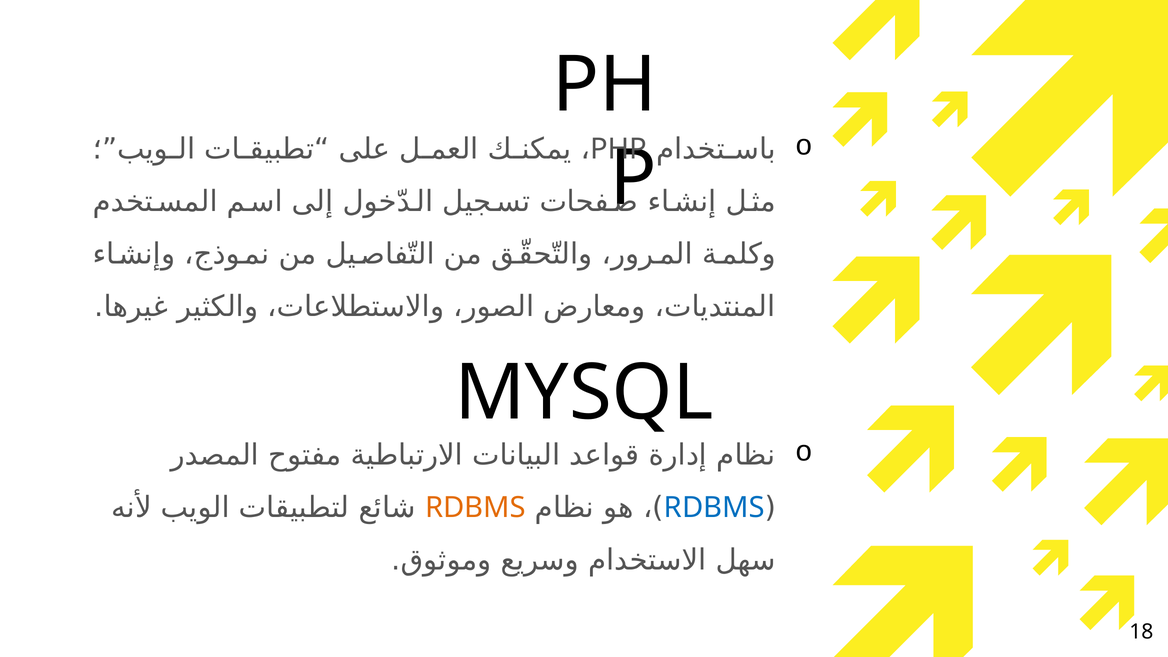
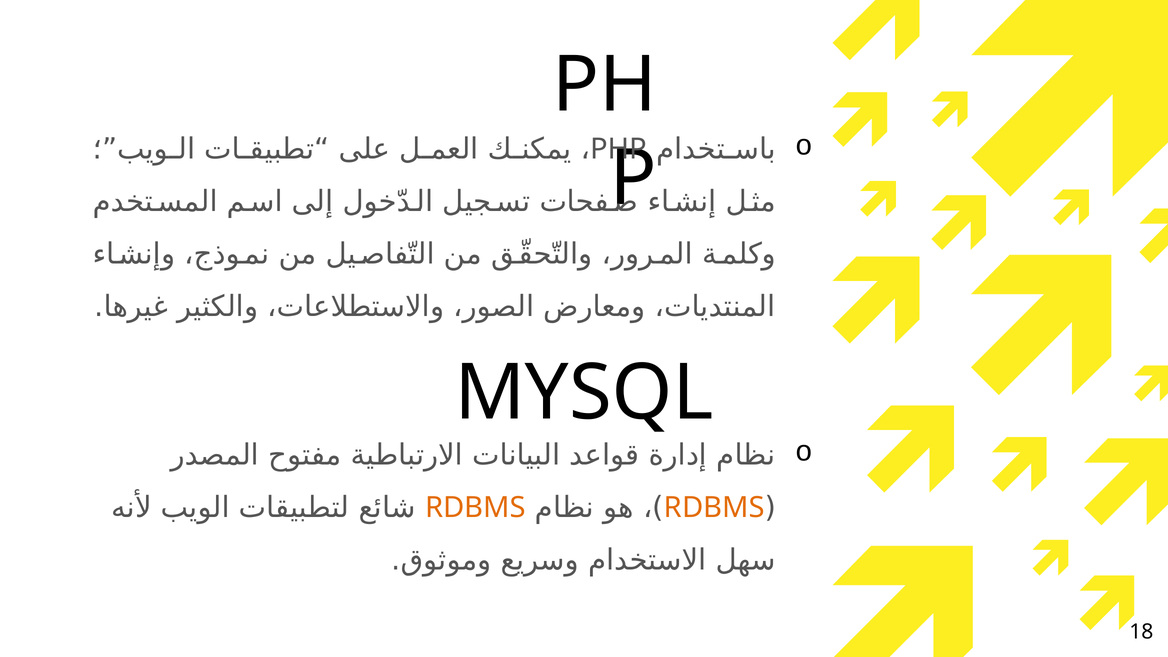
RDBMS at (714, 508) colour: blue -> orange
